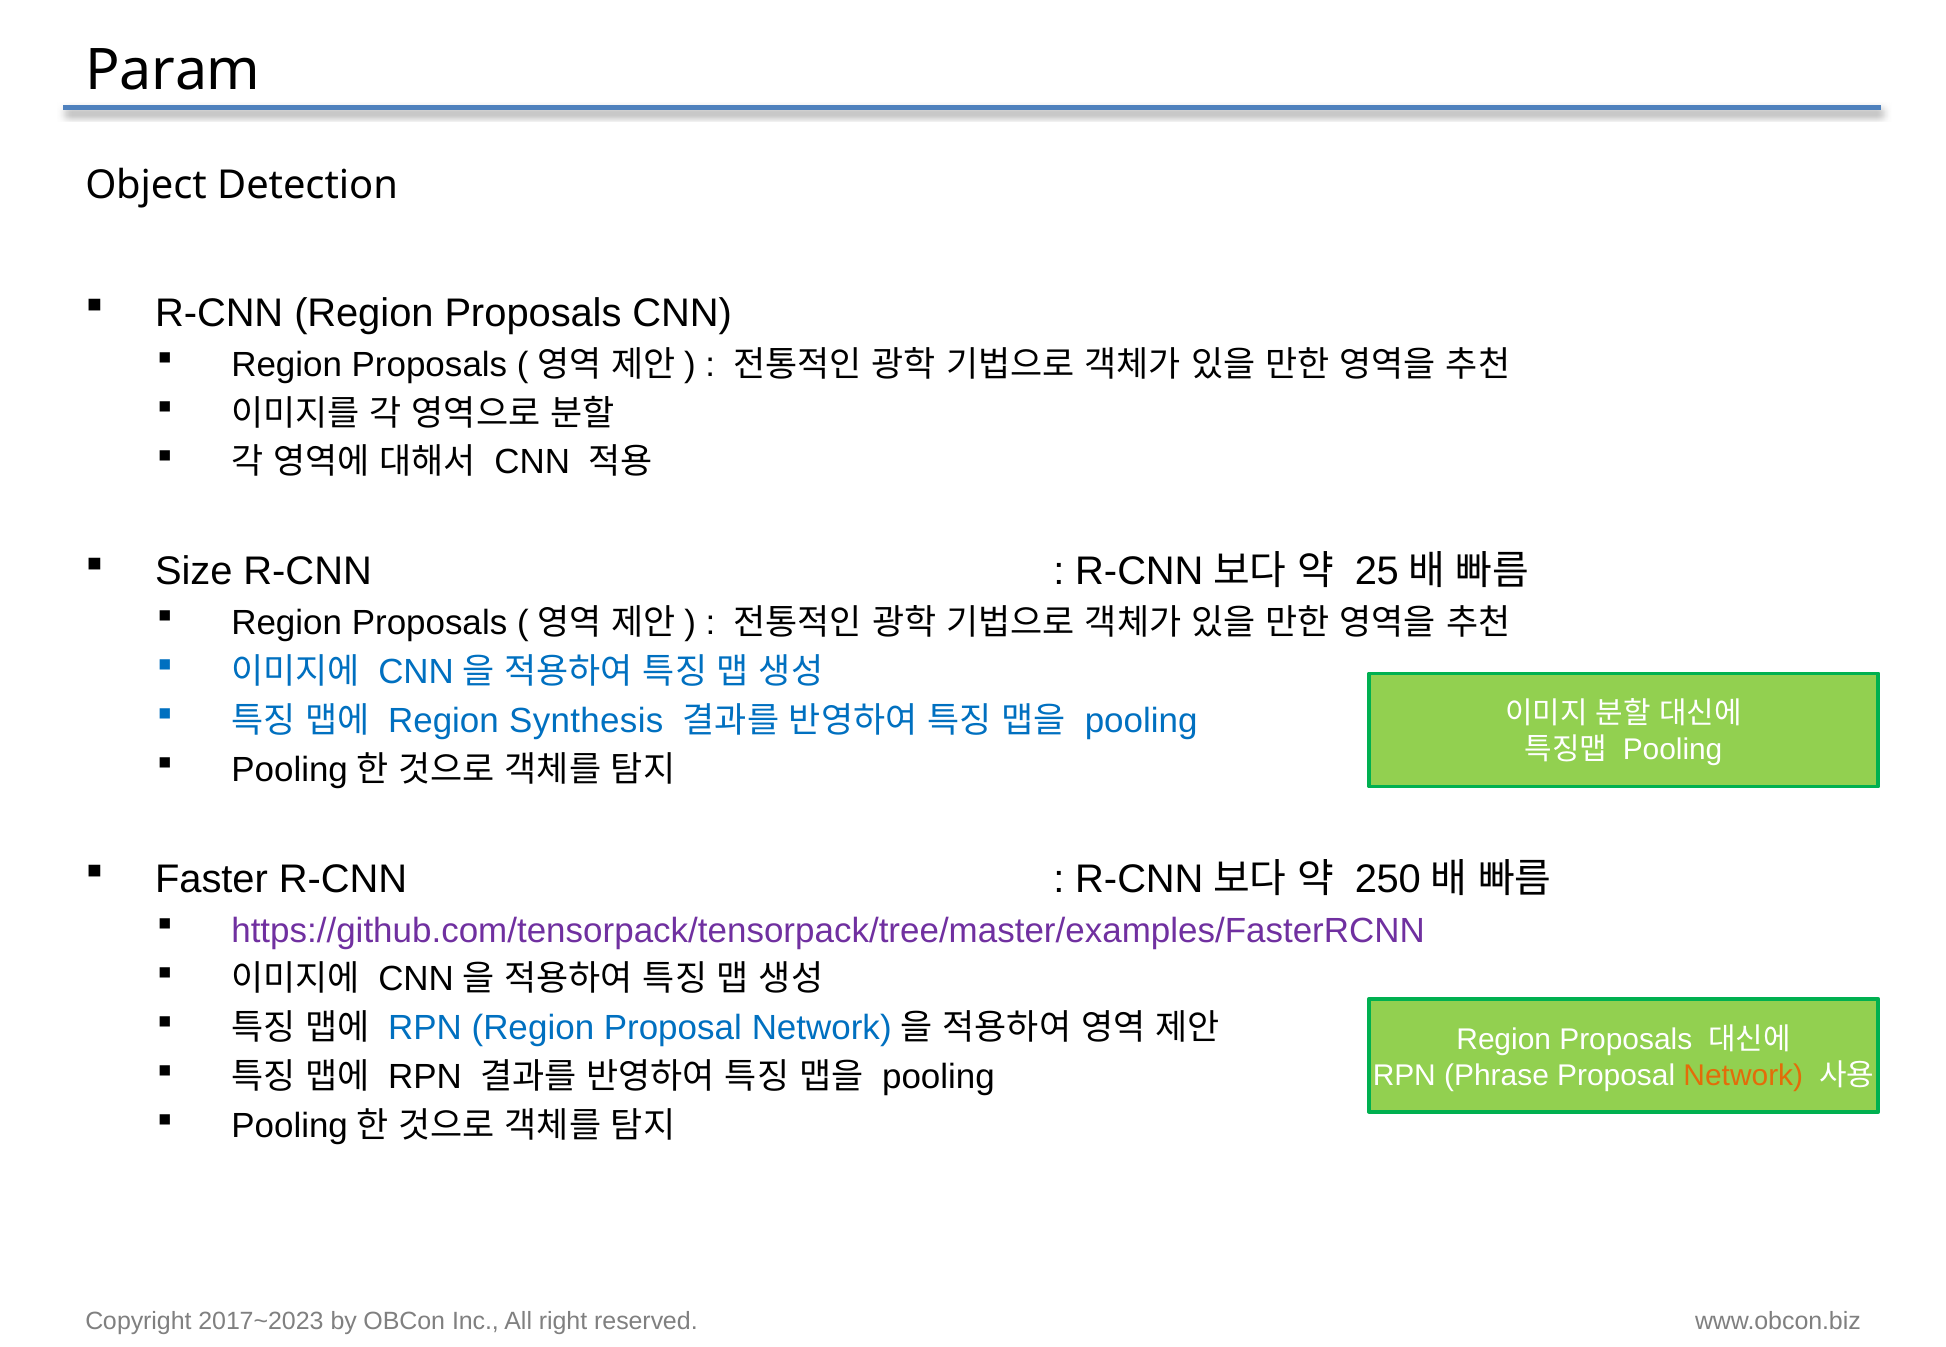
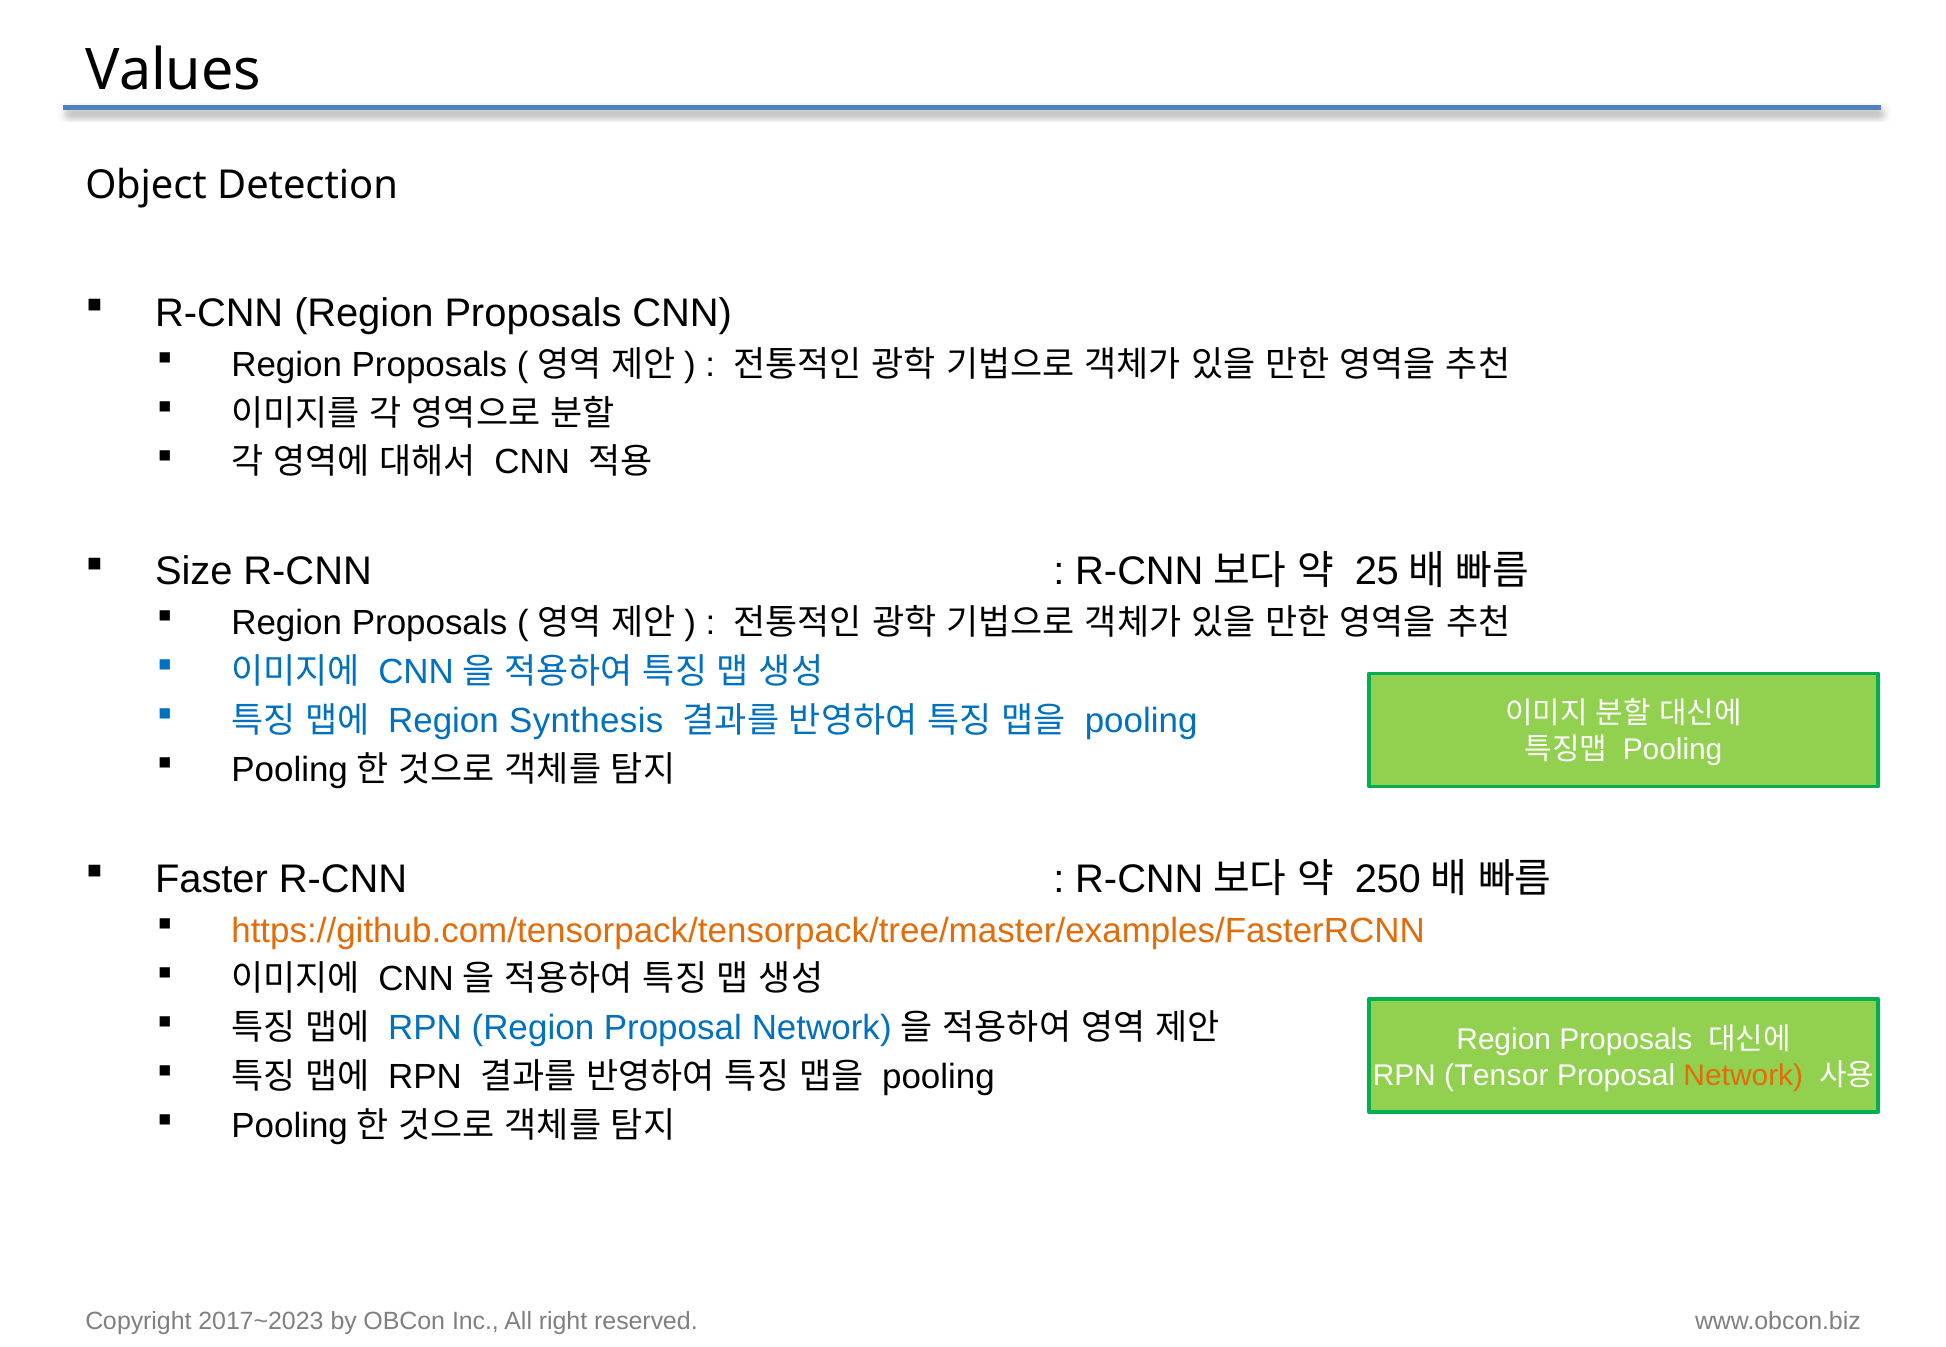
Param: Param -> Values
https://github.com/tensorpack/tensorpack/tree/master/examples/FasterRCNN colour: purple -> orange
Phrase: Phrase -> Tensor
